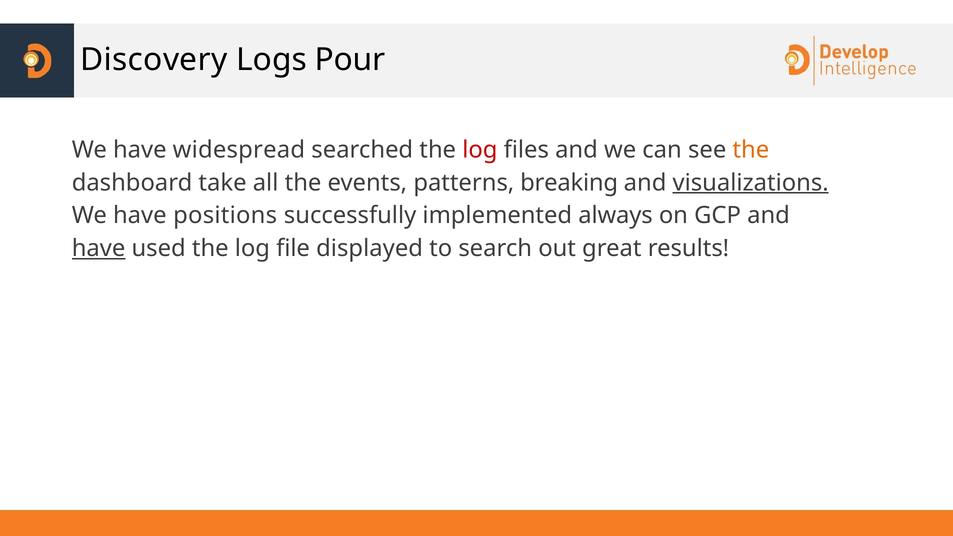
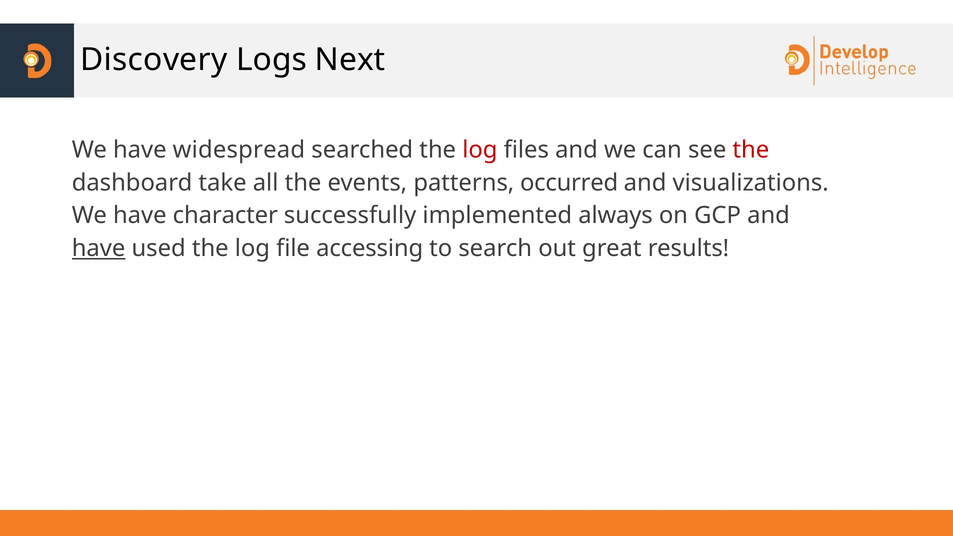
Pour: Pour -> Next
the at (751, 150) colour: orange -> red
breaking: breaking -> occurred
visualizations underline: present -> none
positions: positions -> character
displayed: displayed -> accessing
